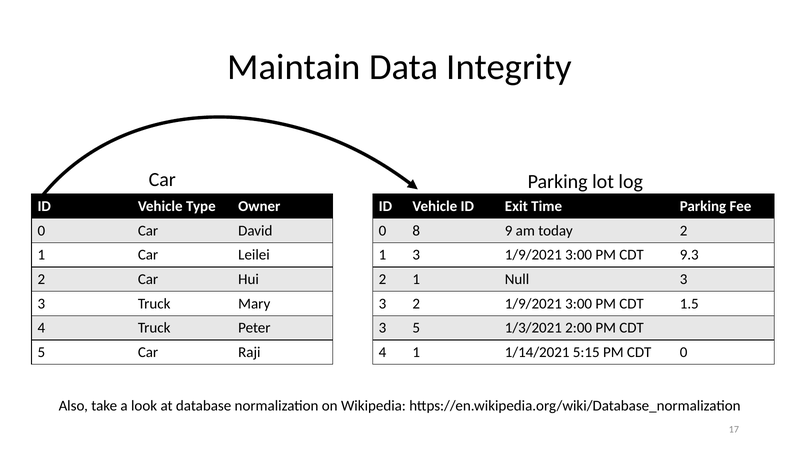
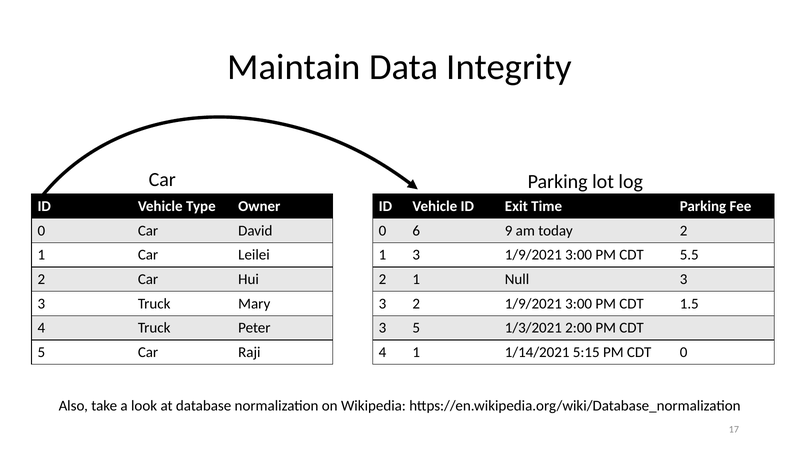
8: 8 -> 6
9.3: 9.3 -> 5.5
